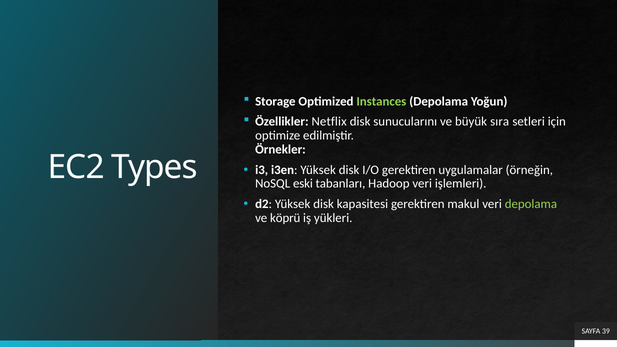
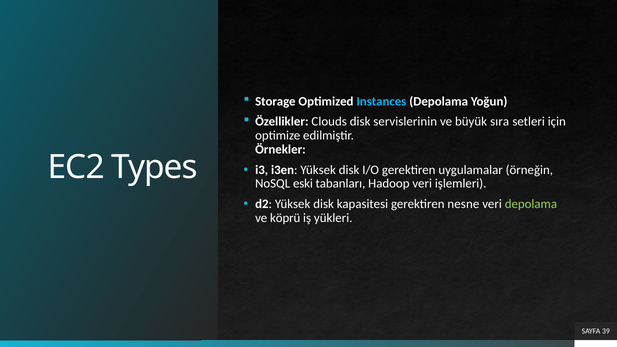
Instances colour: light green -> light blue
Netflix: Netflix -> Clouds
sunucularını: sunucularını -> servislerinin
makul: makul -> nesne
